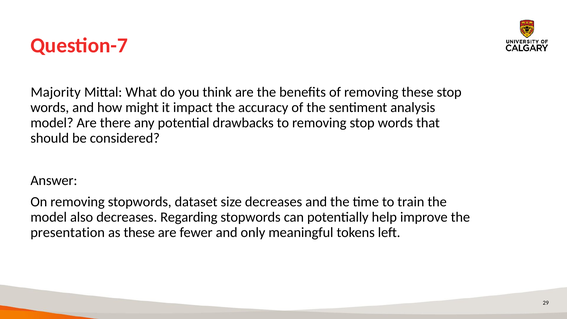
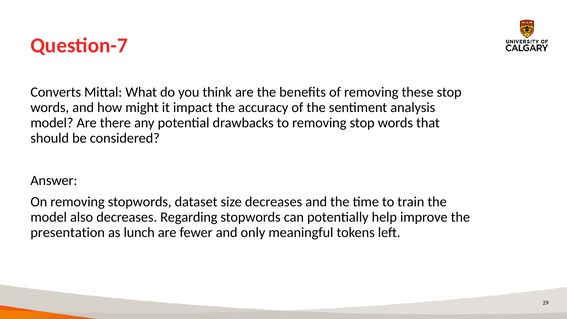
Majority: Majority -> Converts
as these: these -> lunch
